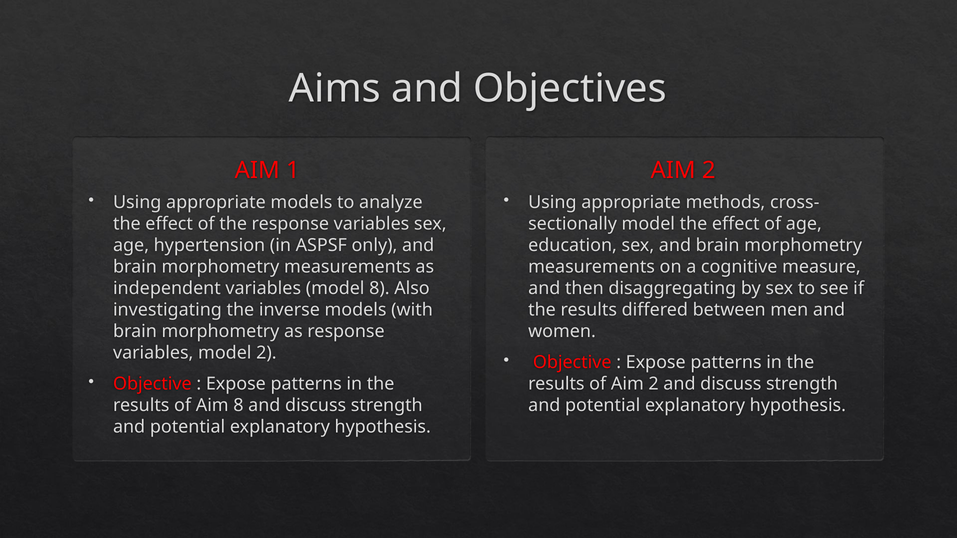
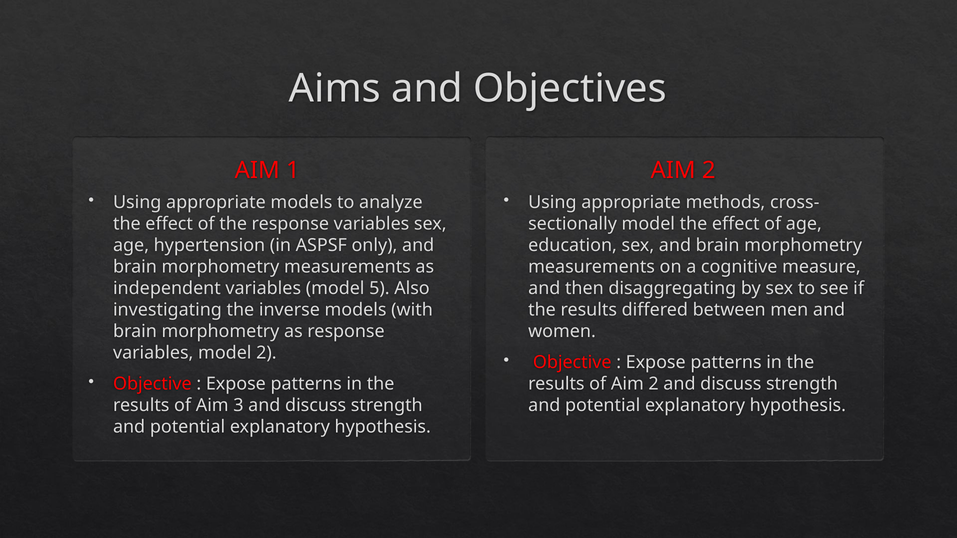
model 8: 8 -> 5
Aim 8: 8 -> 3
